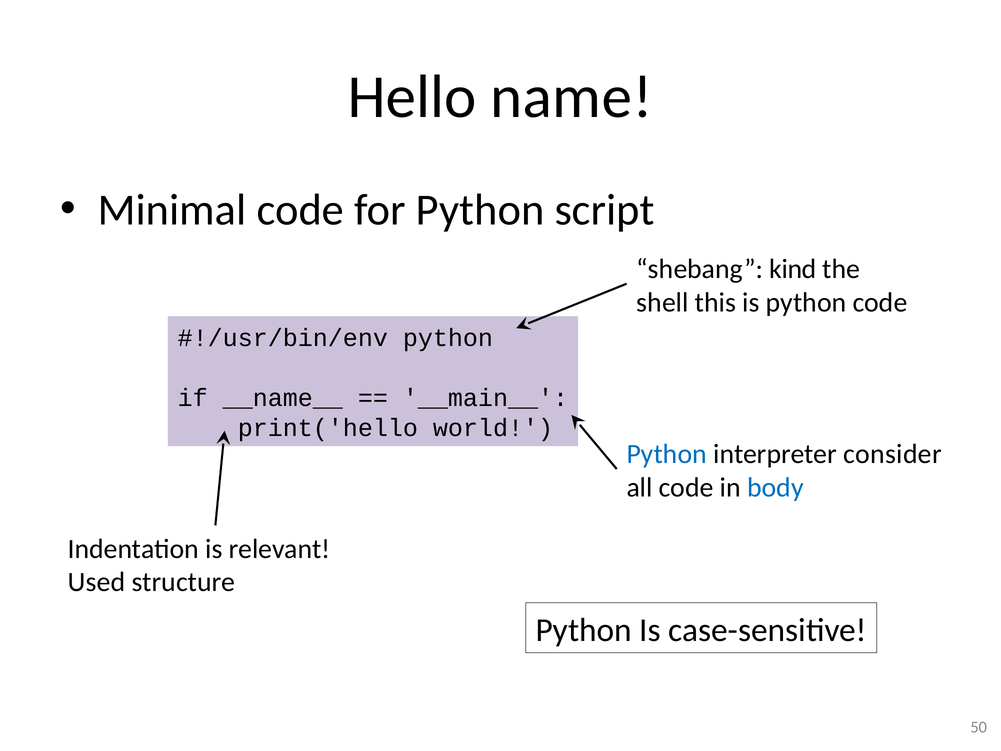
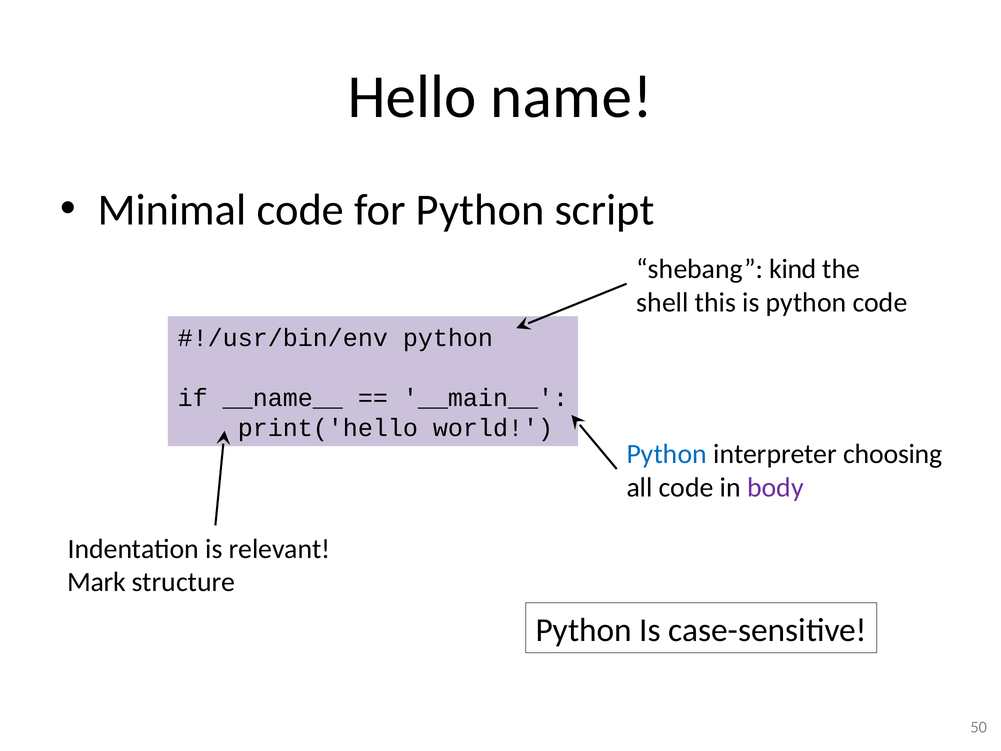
consider: consider -> choosing
body colour: blue -> purple
Used: Used -> Mark
